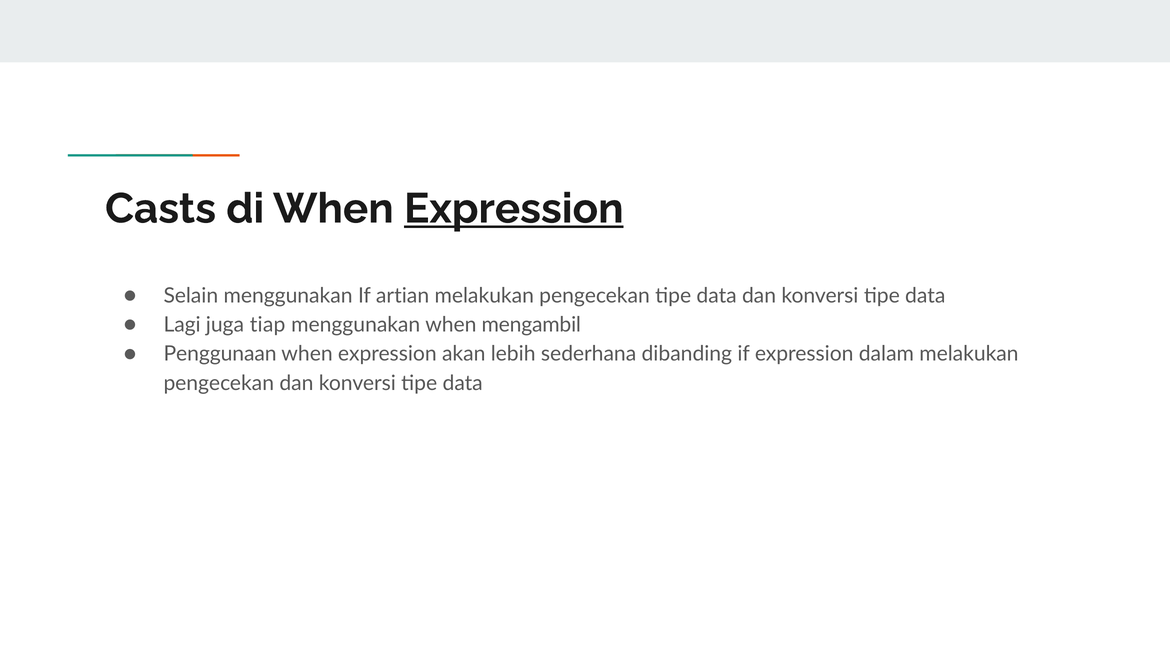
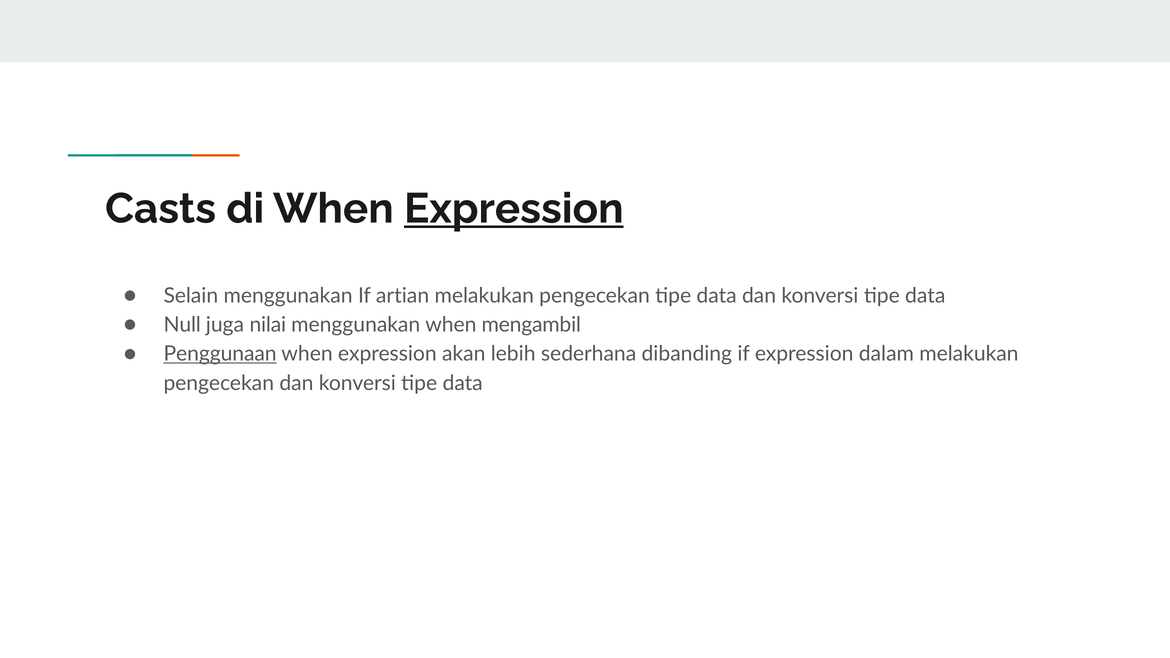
Lagi: Lagi -> Null
tiap: tiap -> nilai
Penggunaan underline: none -> present
